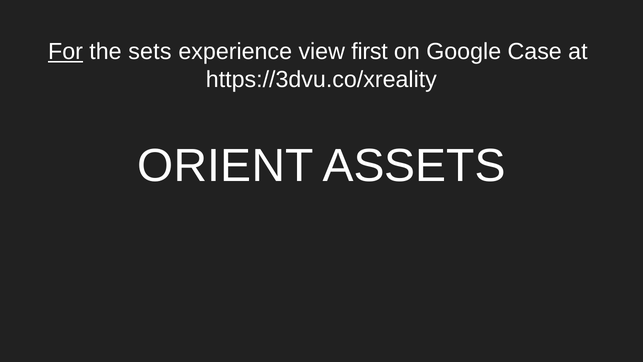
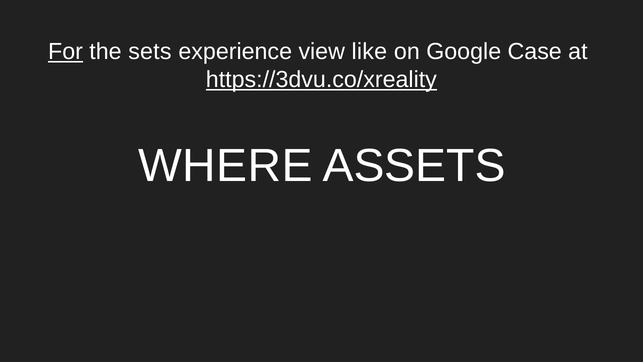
first: first -> like
https://3dvu.co/xreality underline: none -> present
ORIENT: ORIENT -> WHERE
